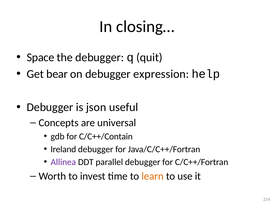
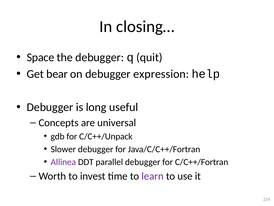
json: json -> long
C/C++/Contain: C/C++/Contain -> C/C++/Unpack
Ireland: Ireland -> Slower
learn colour: orange -> purple
